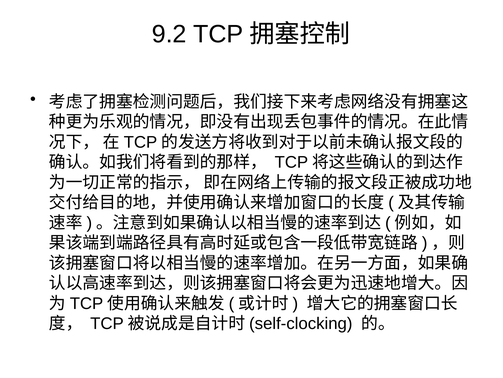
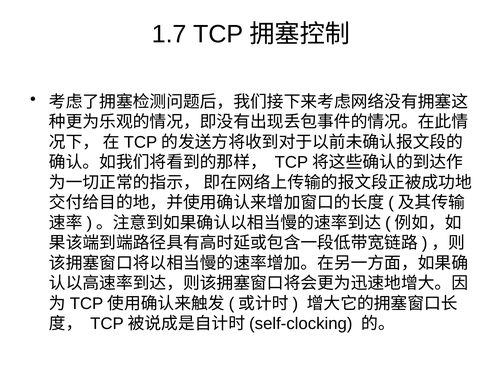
9.2: 9.2 -> 1.7
